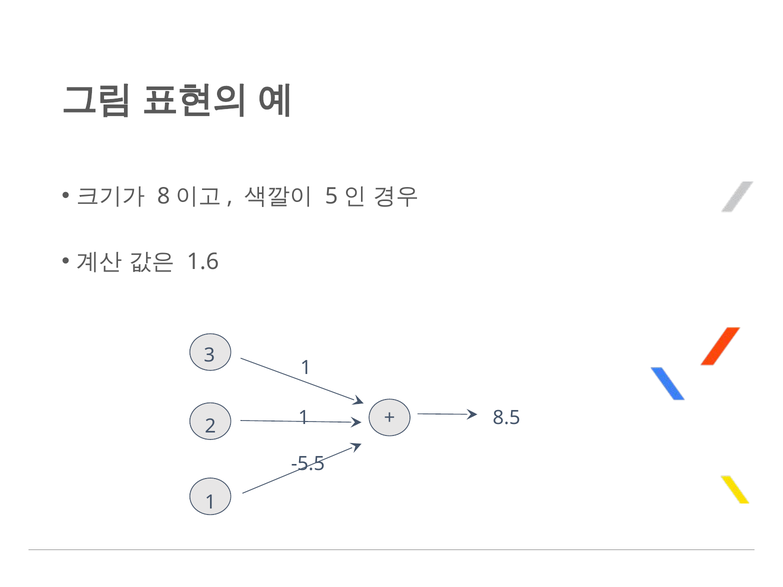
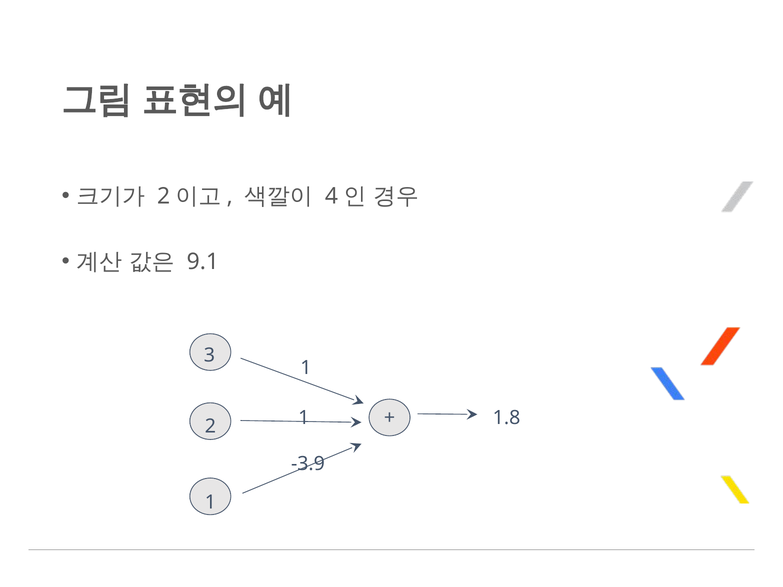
8 at (164, 196): 8 -> 2
5: 5 -> 4
1.6: 1.6 -> 9.1
8.5: 8.5 -> 1.8
-5.5: -5.5 -> -3.9
